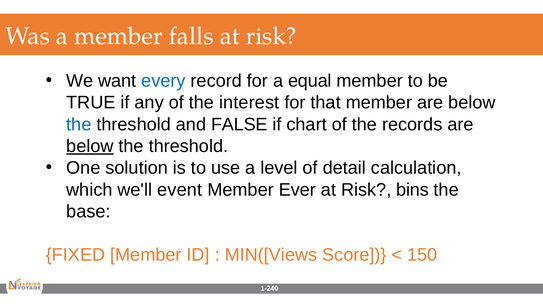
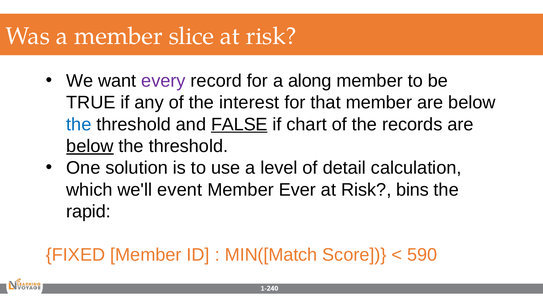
falls: falls -> slice
every colour: blue -> purple
equal: equal -> along
FALSE underline: none -> present
base: base -> rapid
MIN([Views: MIN([Views -> MIN([Match
150: 150 -> 590
